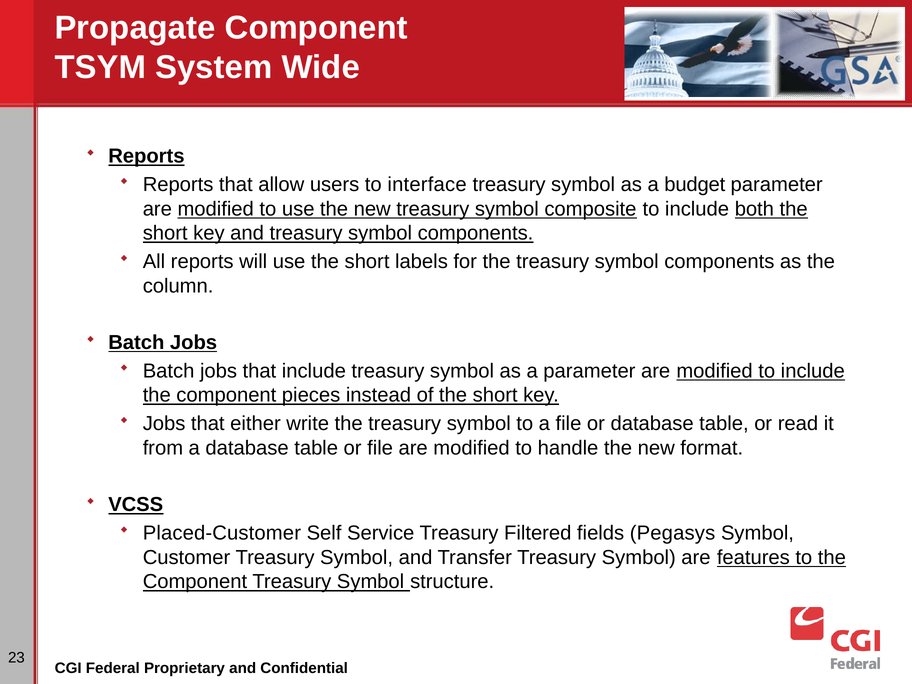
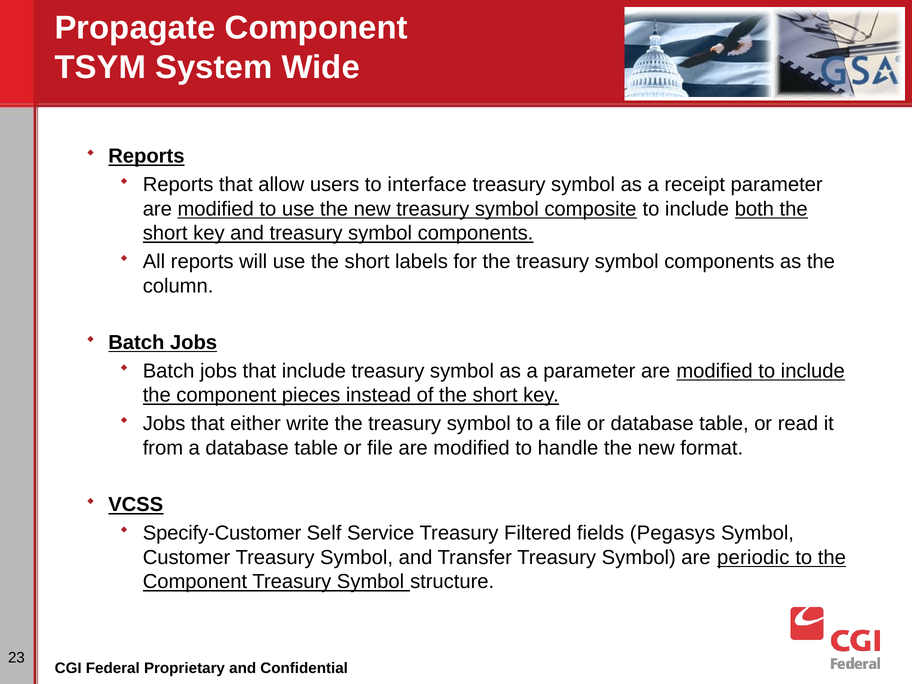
budget: budget -> receipt
Placed-Customer: Placed-Customer -> Specify-Customer
features: features -> periodic
